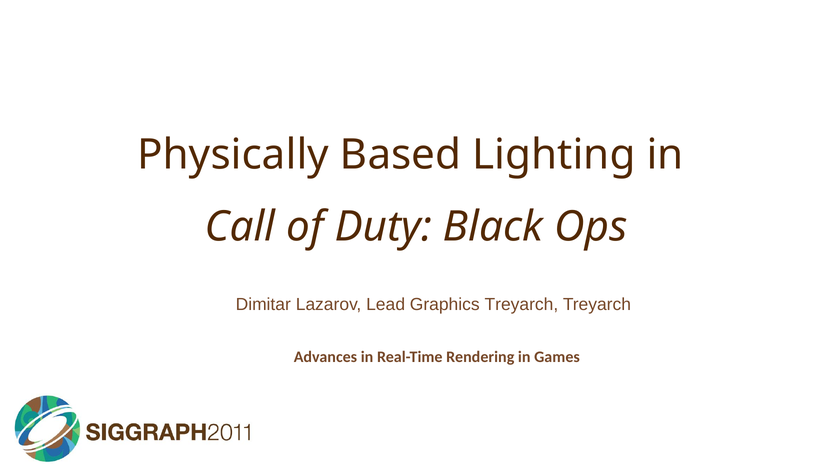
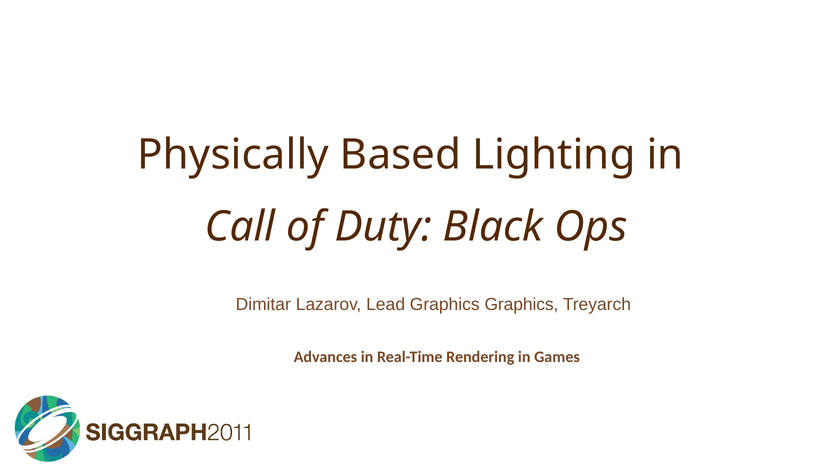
Graphics Treyarch: Treyarch -> Graphics
